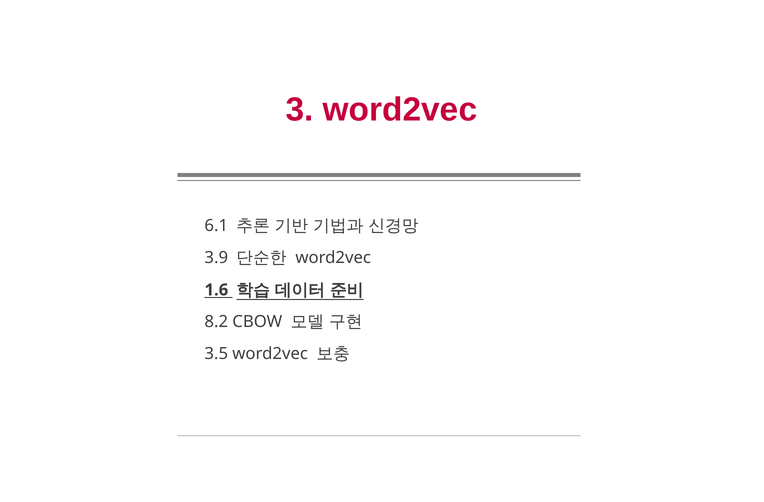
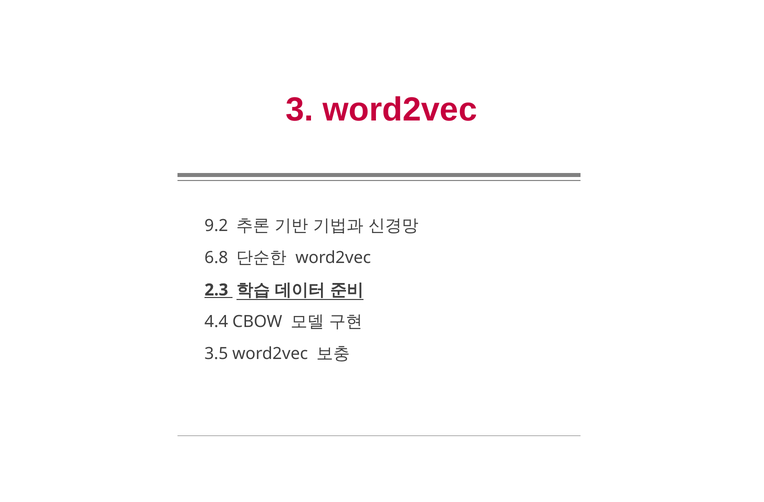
6.1: 6.1 -> 9.2
3.9: 3.9 -> 6.8
1.6: 1.6 -> 2.3
8.2: 8.2 -> 4.4
